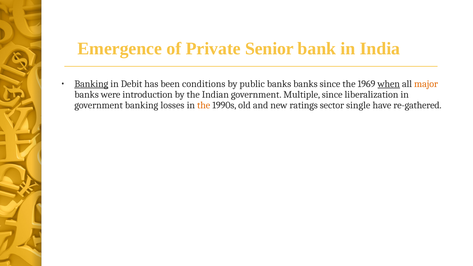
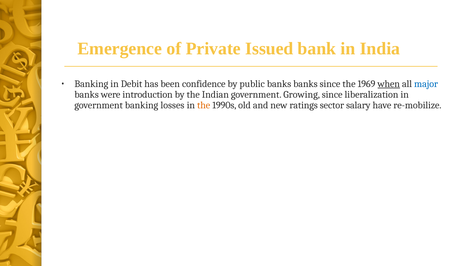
Senior: Senior -> Issued
Banking at (91, 84) underline: present -> none
conditions: conditions -> confidence
major colour: orange -> blue
Multiple: Multiple -> Growing
single: single -> salary
re-gathered: re-gathered -> re-mobilize
